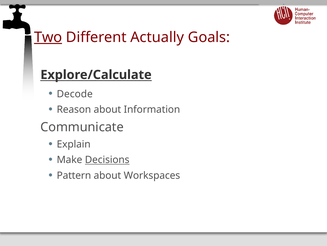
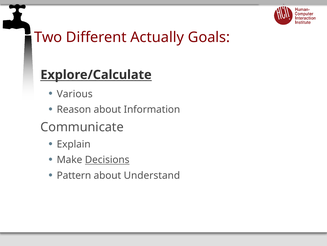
Two underline: present -> none
Decode: Decode -> Various
Workspaces: Workspaces -> Understand
